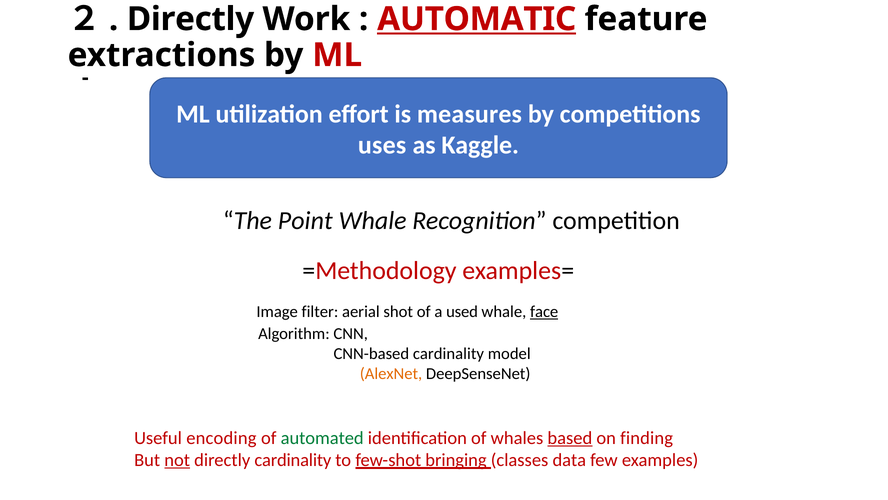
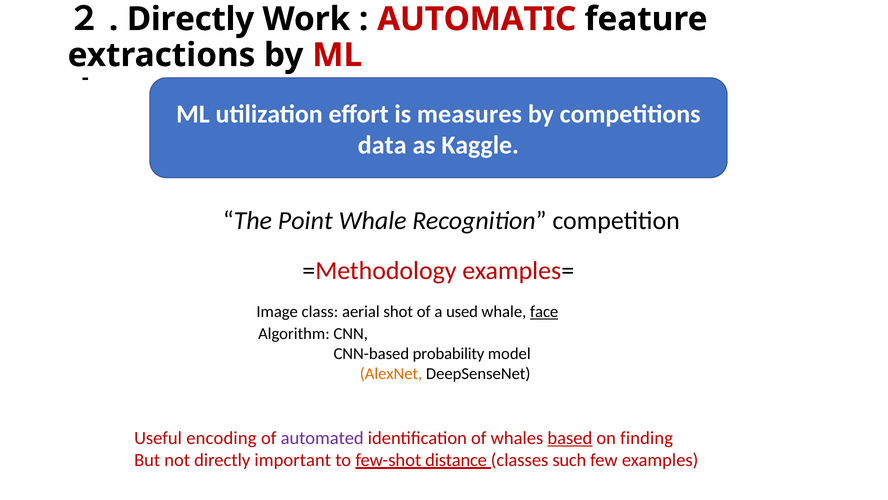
AUTOMATIC underline: present -> none
uses: uses -> data
filter: filter -> class
CNN-based cardinality: cardinality -> probability
automated colour: green -> purple
not underline: present -> none
directly cardinality: cardinality -> important
bringing: bringing -> distance
data: data -> such
